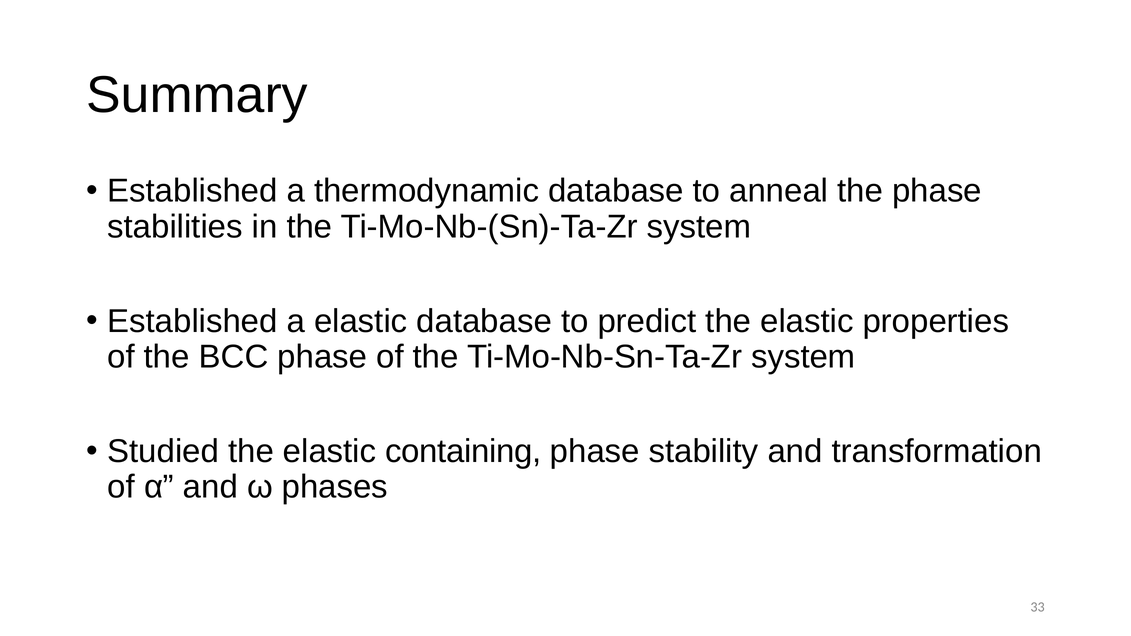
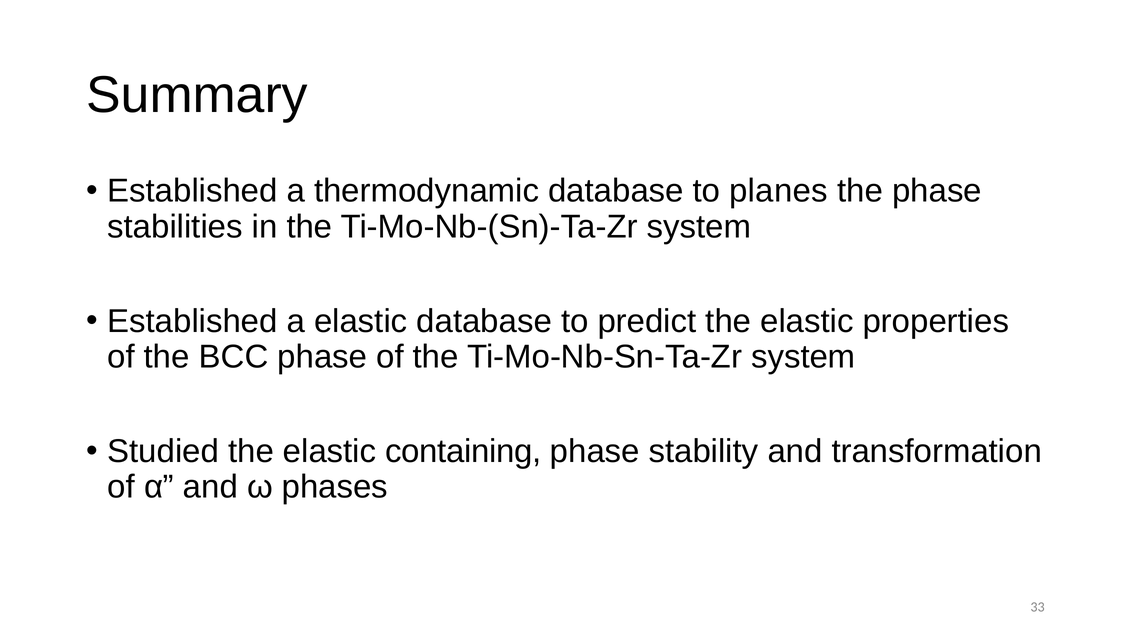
anneal: anneal -> planes
